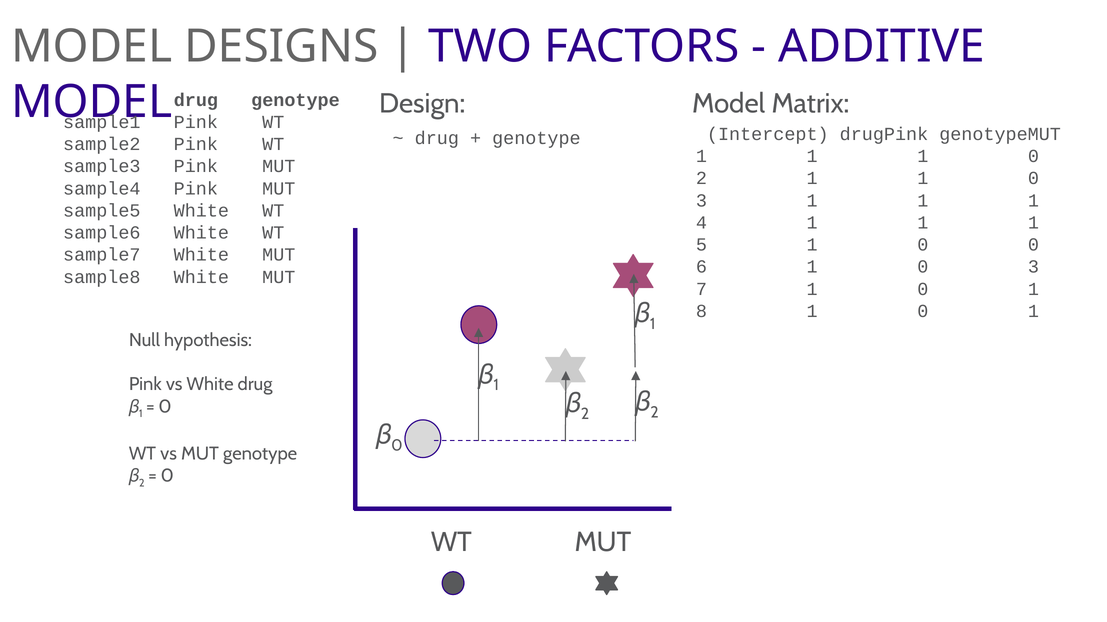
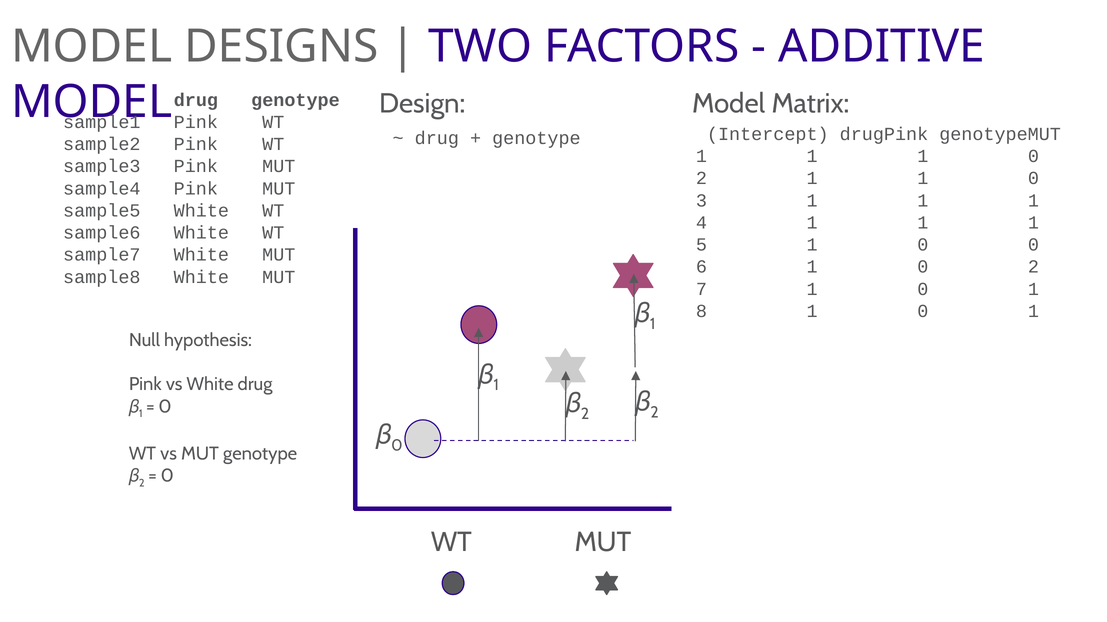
6 1 0 3: 3 -> 2
